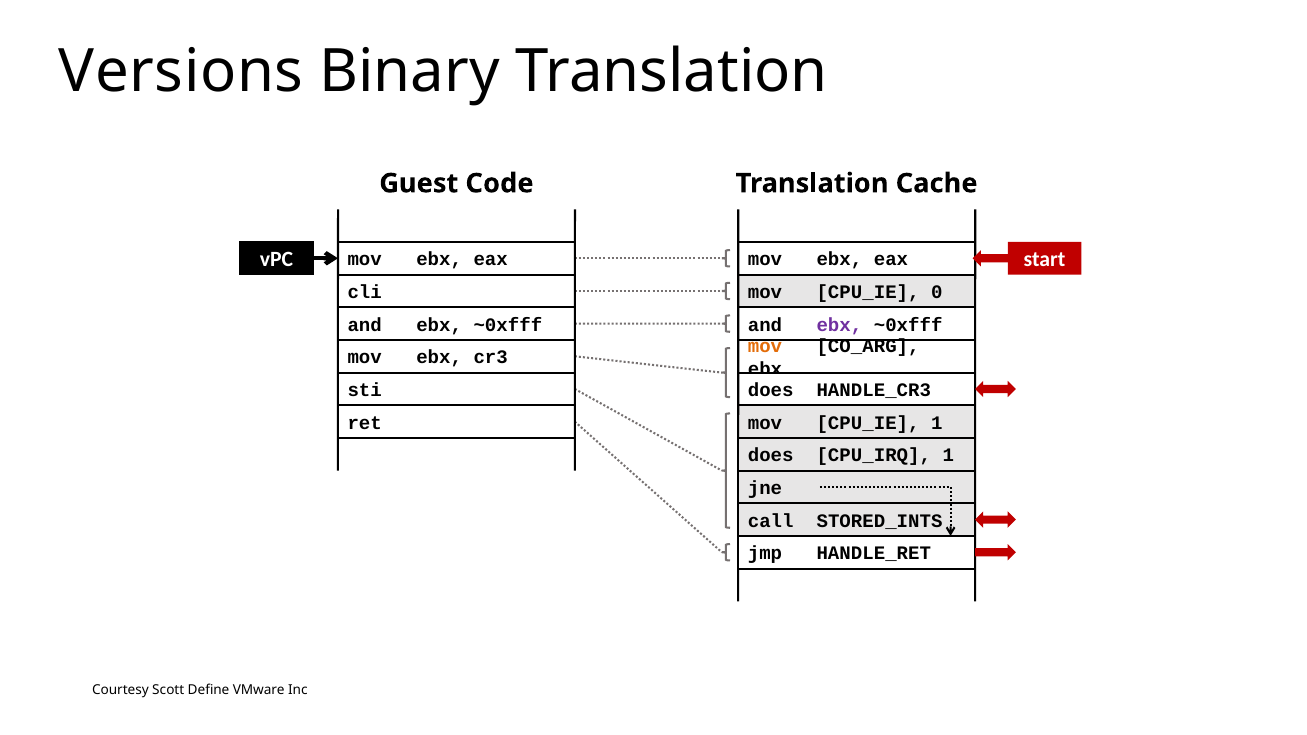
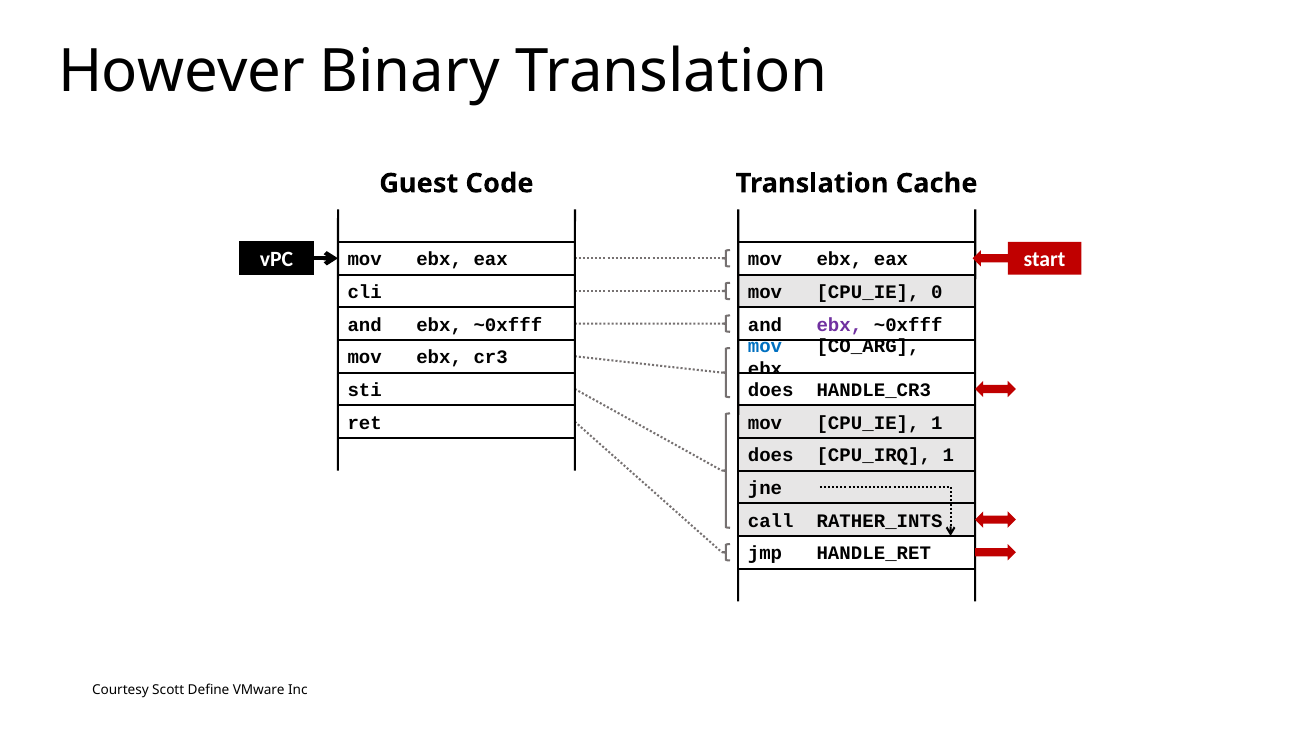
Versions: Versions -> However
mov at (765, 346) colour: orange -> blue
STORED_INTS: STORED_INTS -> RATHER_INTS
